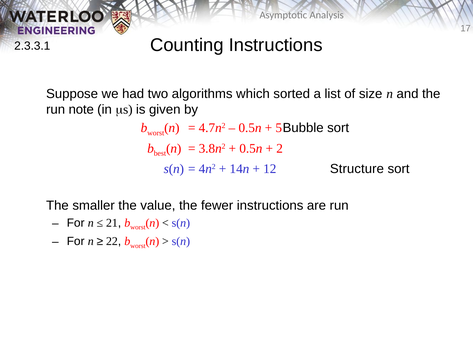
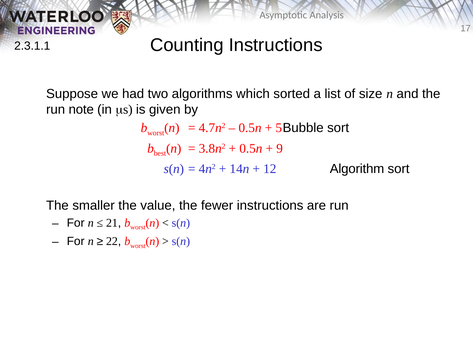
2.3.3.1: 2.3.3.1 -> 2.3.1.1
2: 2 -> 9
Structure: Structure -> Algorithm
